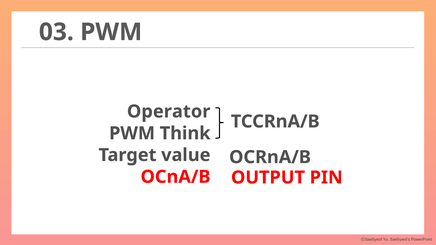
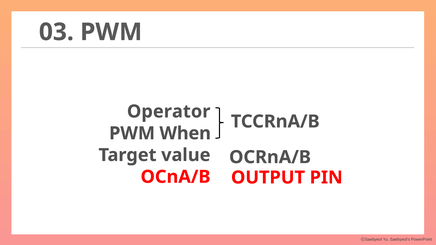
Think: Think -> When
